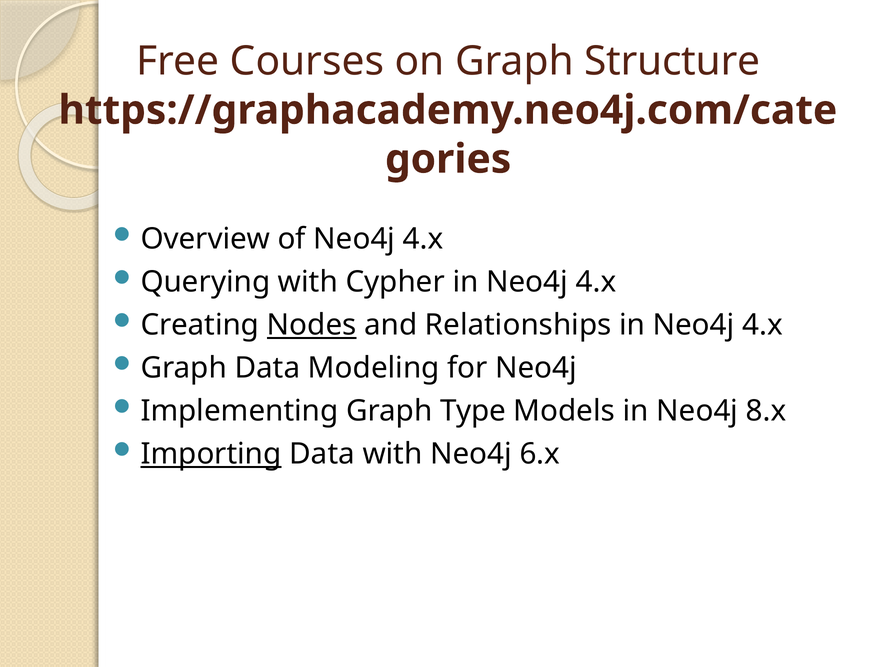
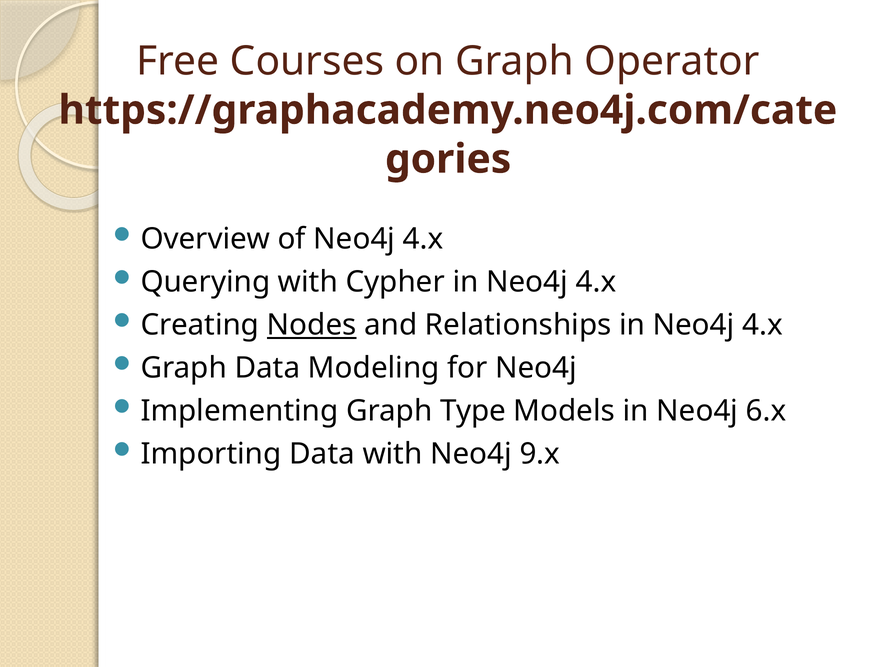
Structure: Structure -> Operator
8.x: 8.x -> 6.x
Importing underline: present -> none
6.x: 6.x -> 9.x
